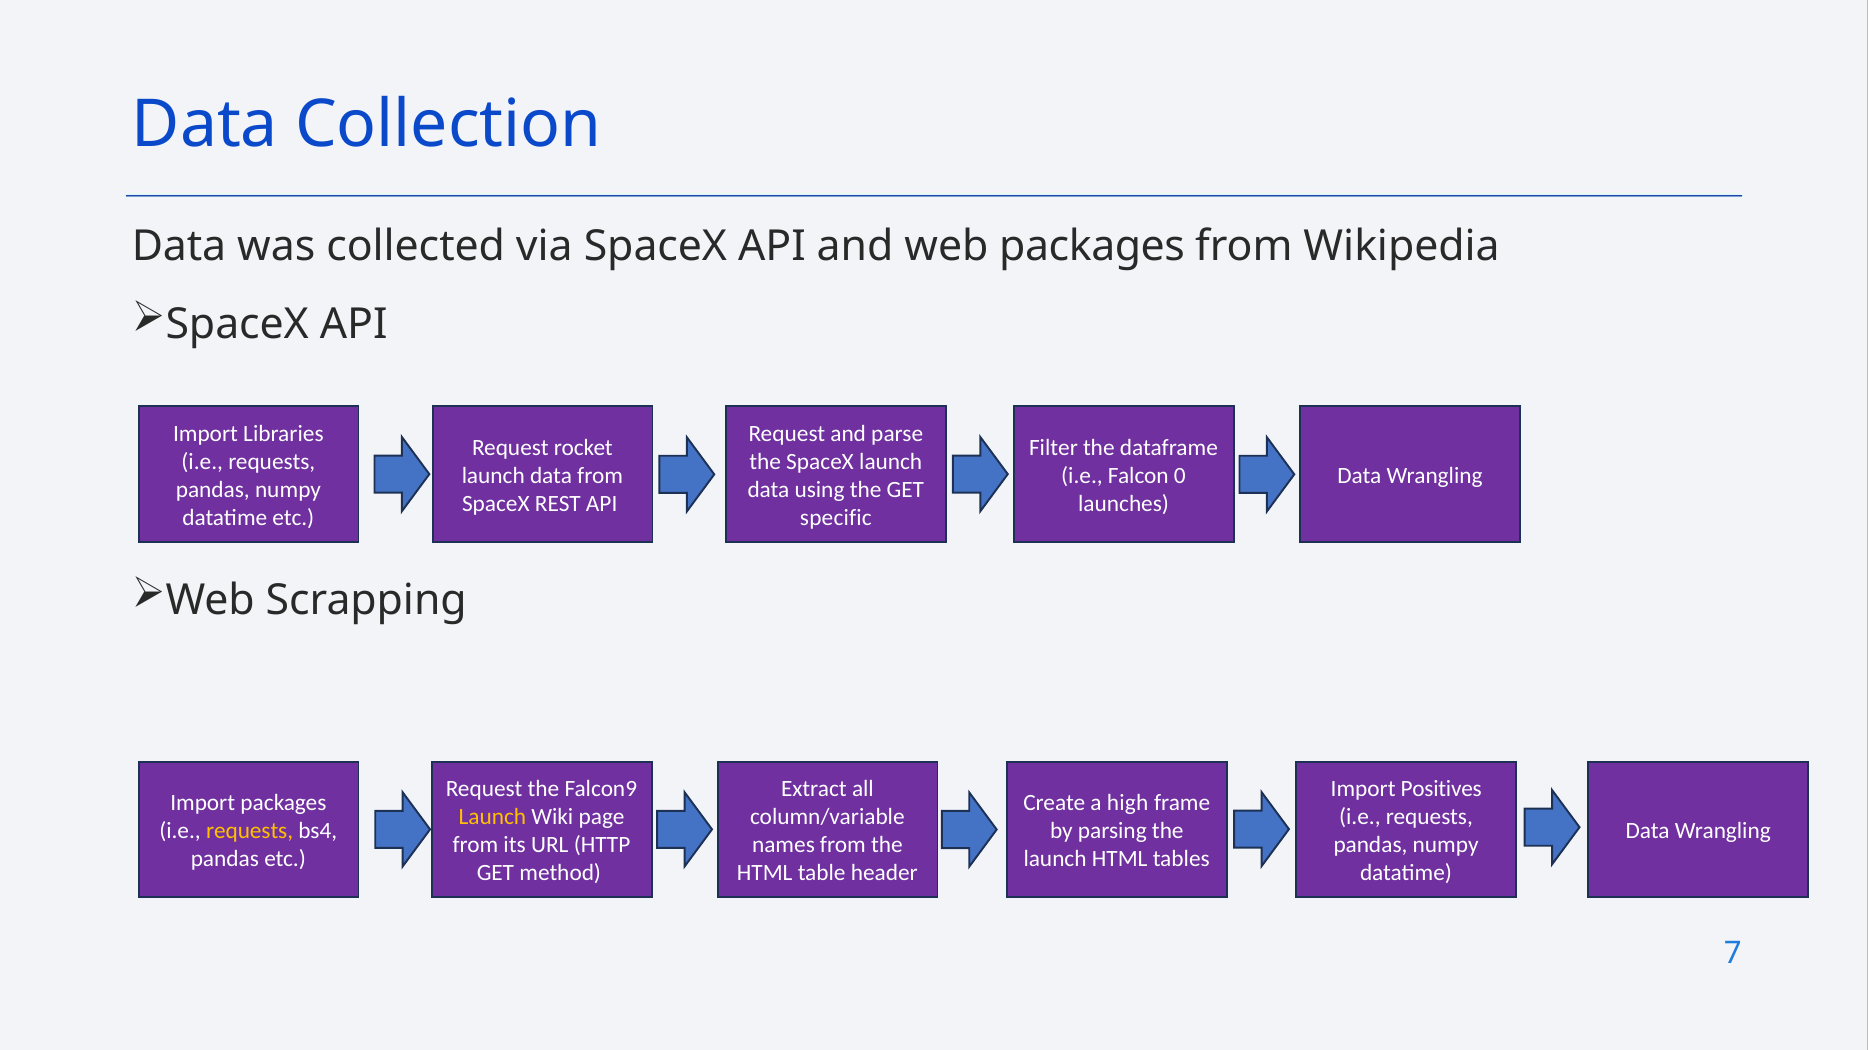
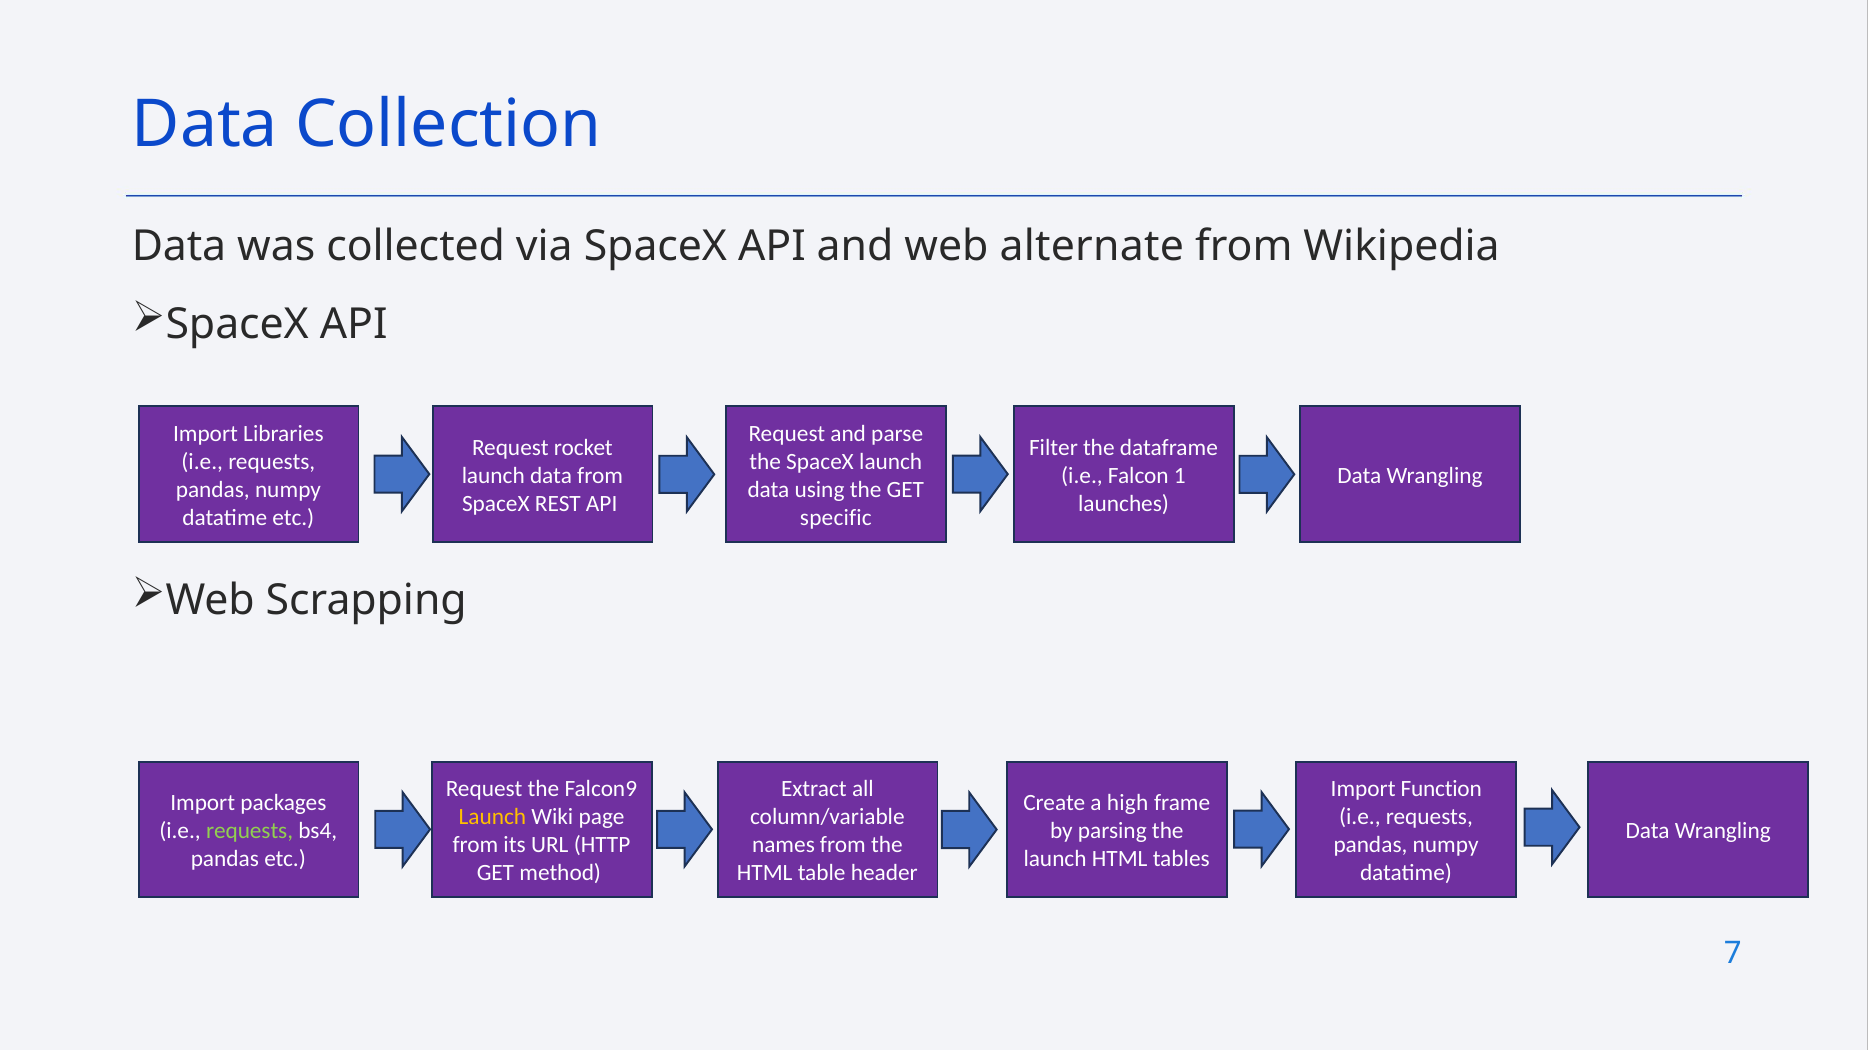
web packages: packages -> alternate
0: 0 -> 1
Positives: Positives -> Function
requests at (250, 832) colour: yellow -> light green
